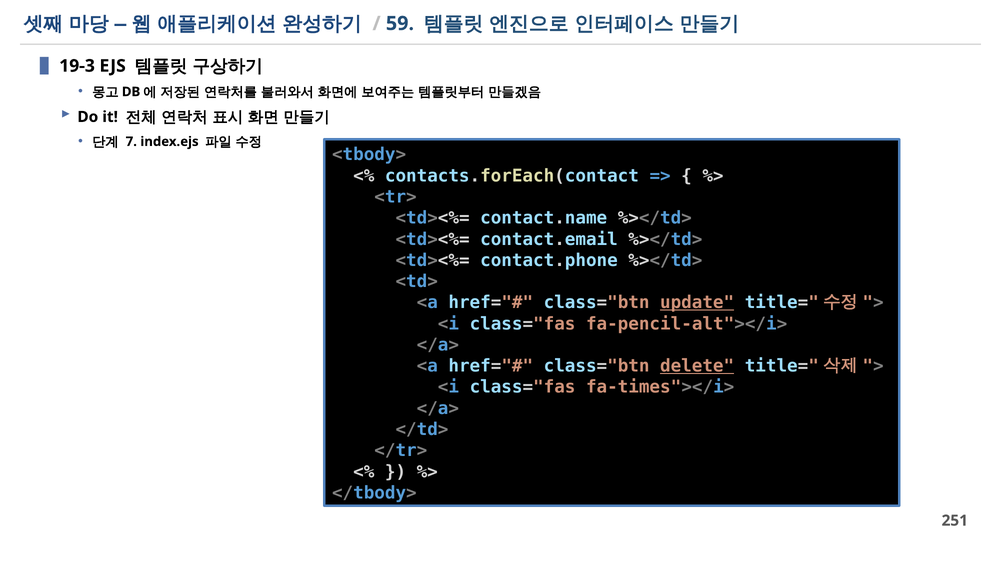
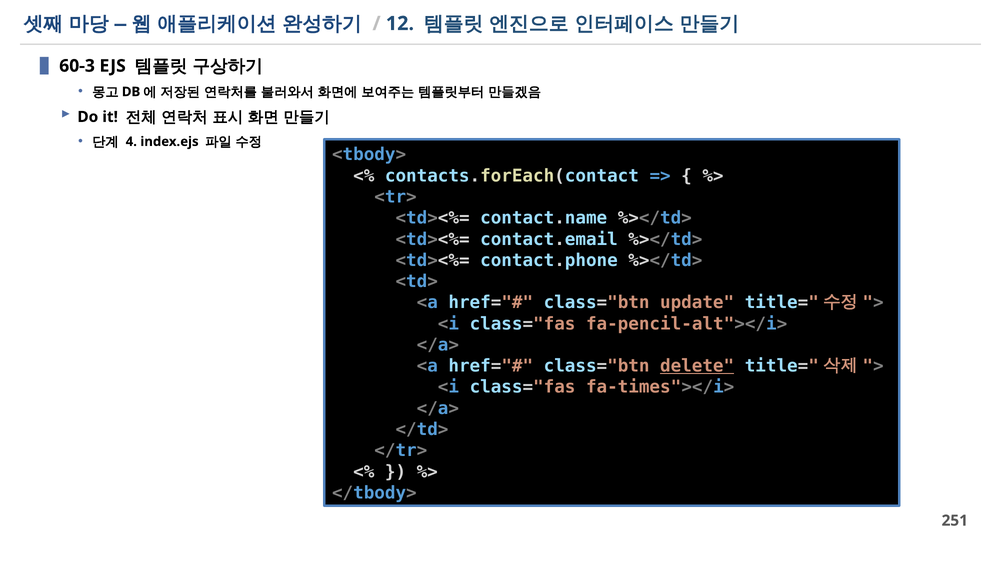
59: 59 -> 12
19-3: 19-3 -> 60-3
7: 7 -> 4
update underline: present -> none
